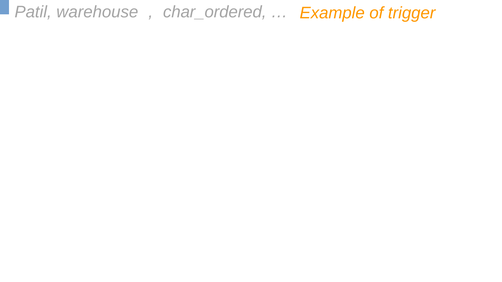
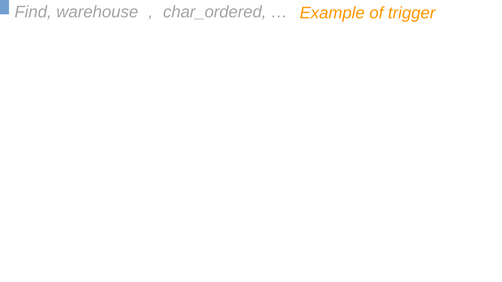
Patil: Patil -> Find
